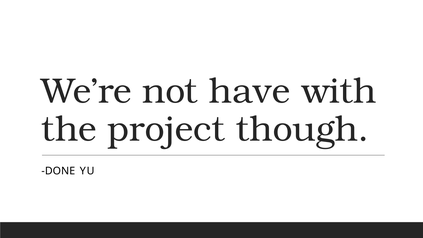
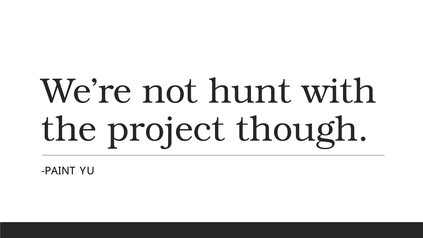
have: have -> hunt
DONE: DONE -> PAINT
